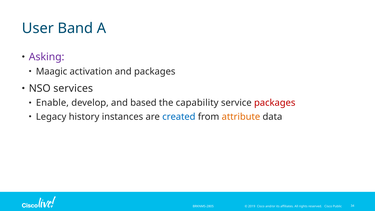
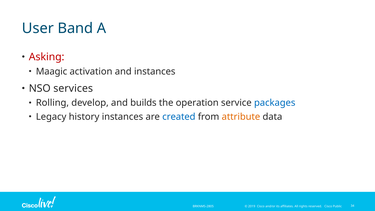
Asking colour: purple -> red
and packages: packages -> instances
Enable: Enable -> Rolling
based: based -> builds
capability: capability -> operation
packages at (275, 103) colour: red -> blue
